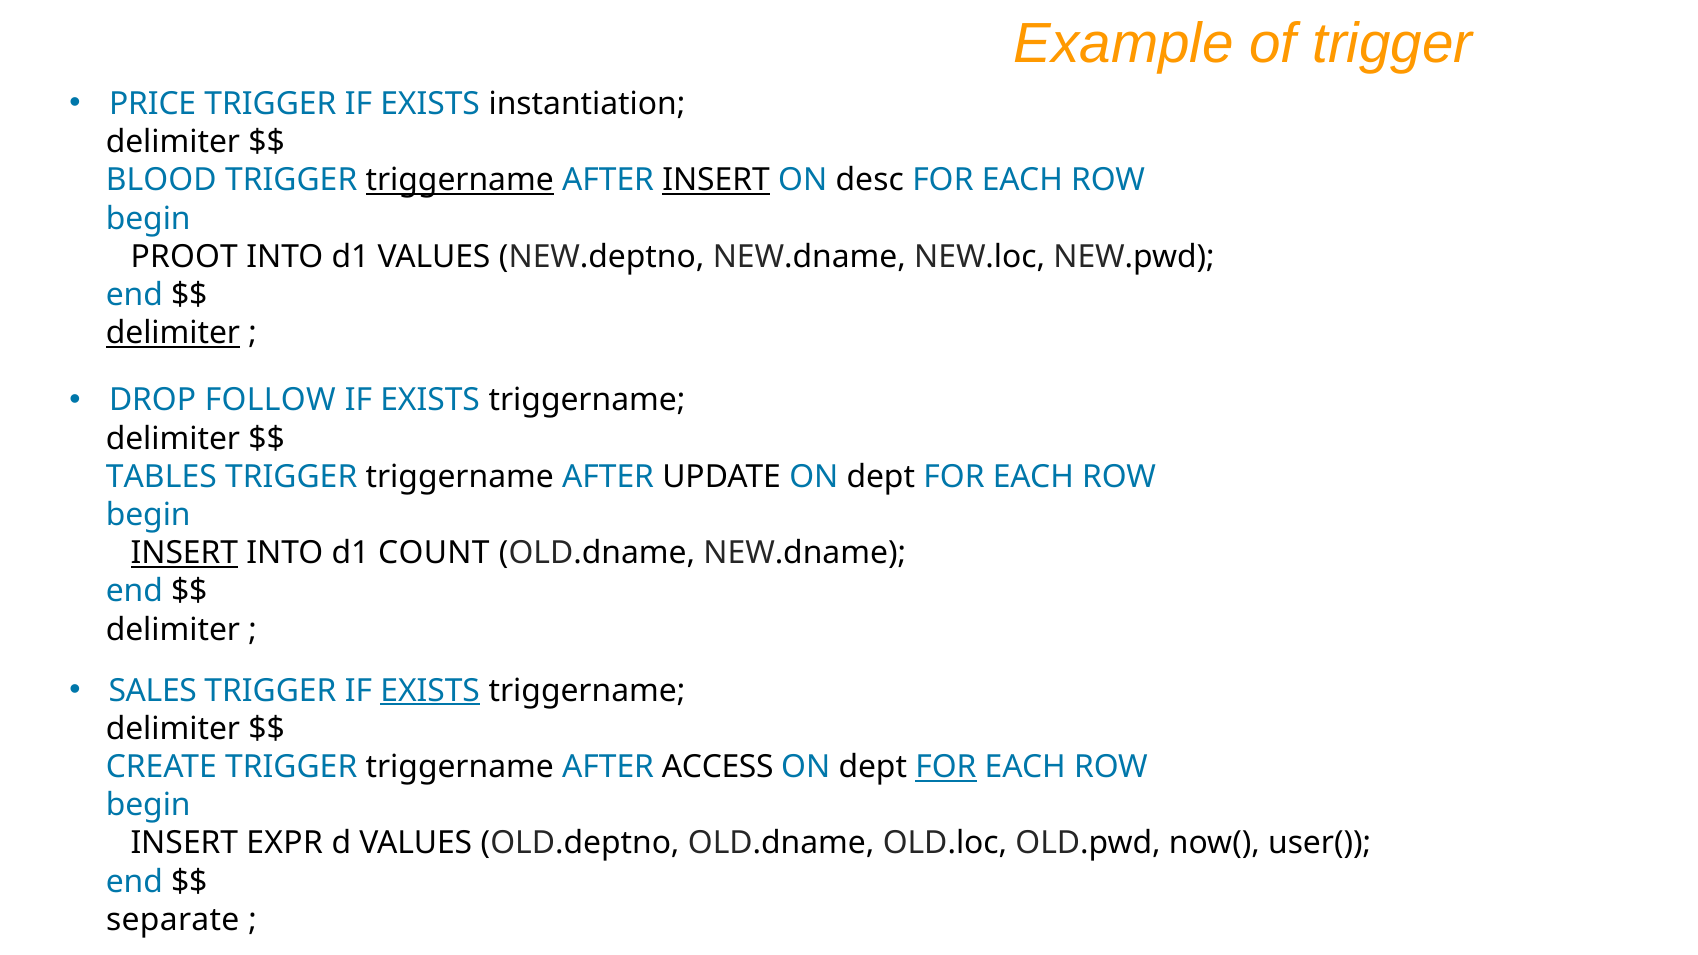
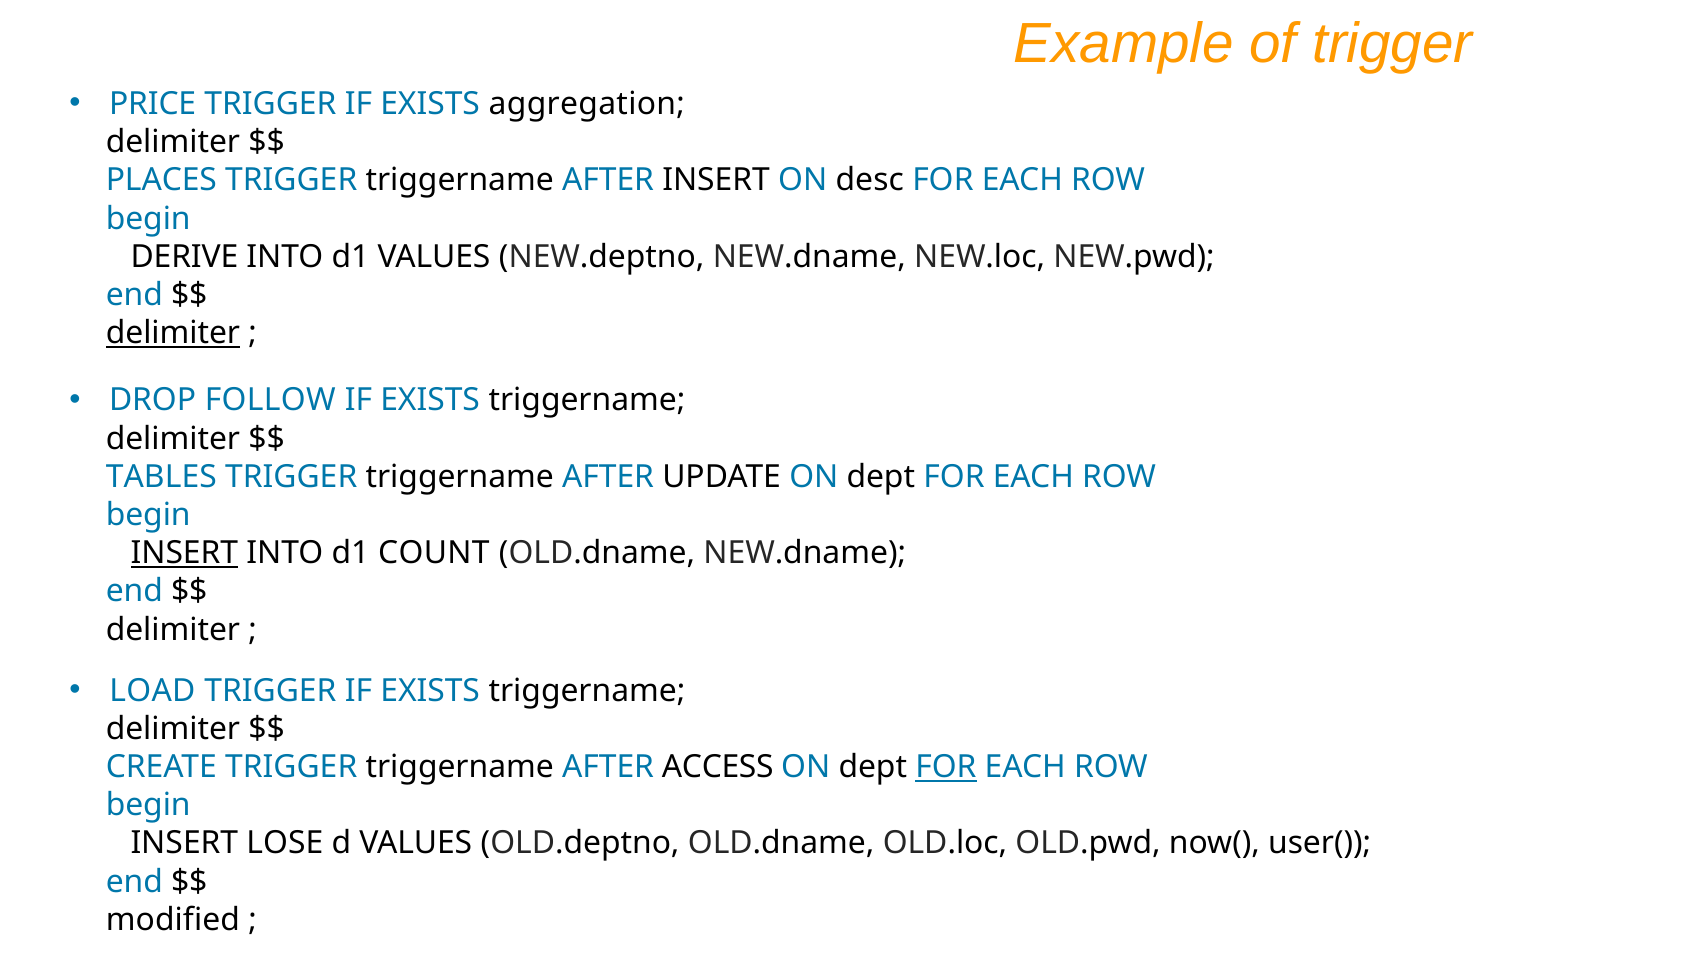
instantiation: instantiation -> aggregation
BLOOD: BLOOD -> PLACES
triggername at (460, 180) underline: present -> none
INSERT at (716, 180) underline: present -> none
PROOT: PROOT -> DERIVE
SALES: SALES -> LOAD
EXISTS at (430, 691) underline: present -> none
EXPR: EXPR -> LOSE
separate: separate -> modified
